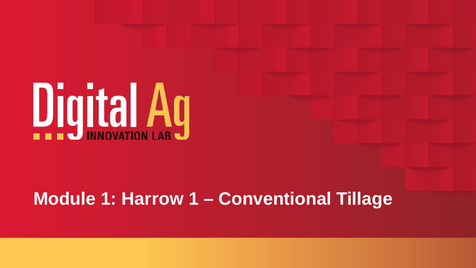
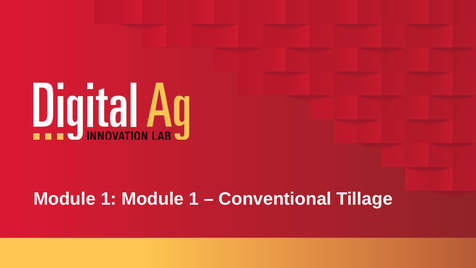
1 Harrow: Harrow -> Module
